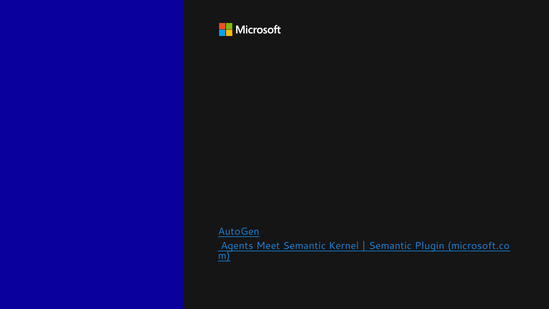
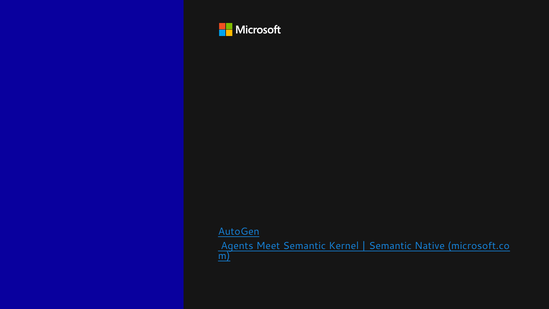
Plugin: Plugin -> Native
